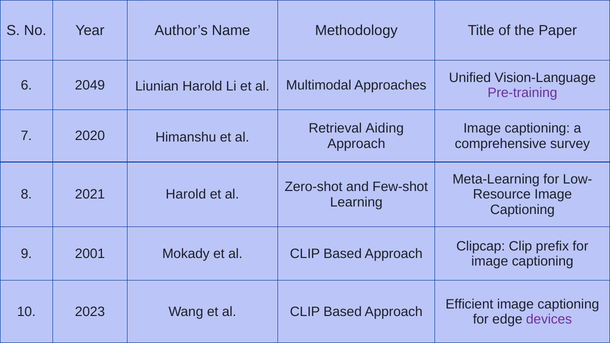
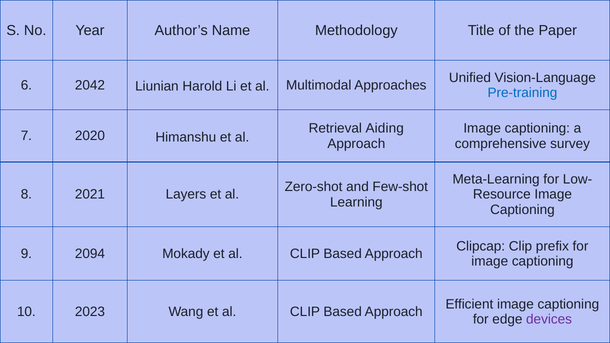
2049: 2049 -> 2042
Pre-training colour: purple -> blue
2021 Harold: Harold -> Layers
2001: 2001 -> 2094
